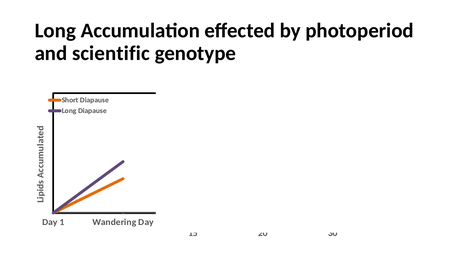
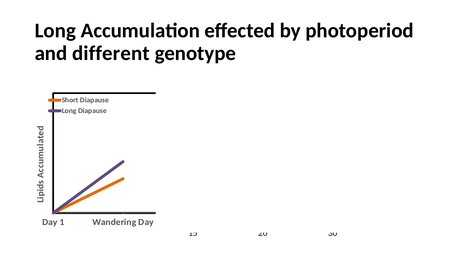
scientific: scientific -> different
